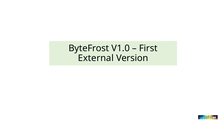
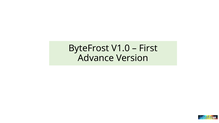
External: External -> Advance
